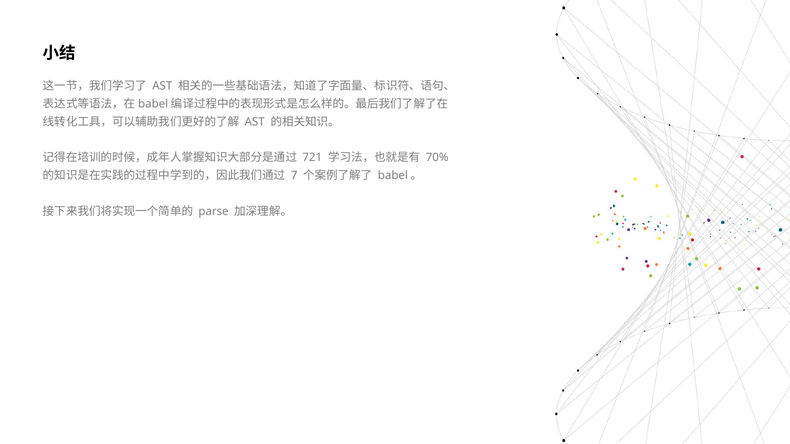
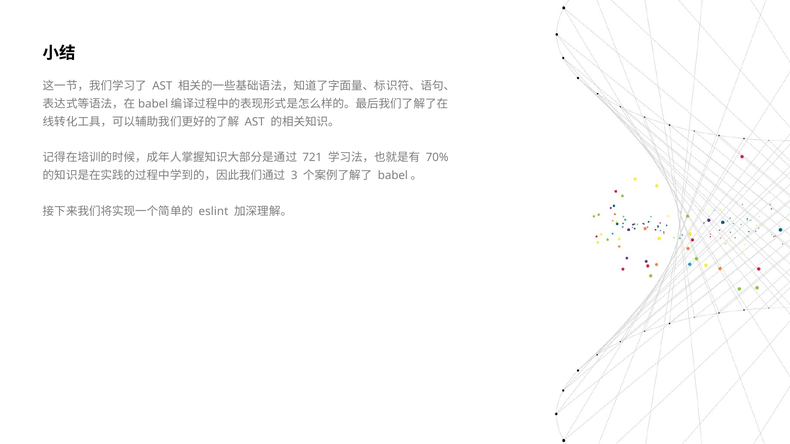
7: 7 -> 3
parse: parse -> eslint
